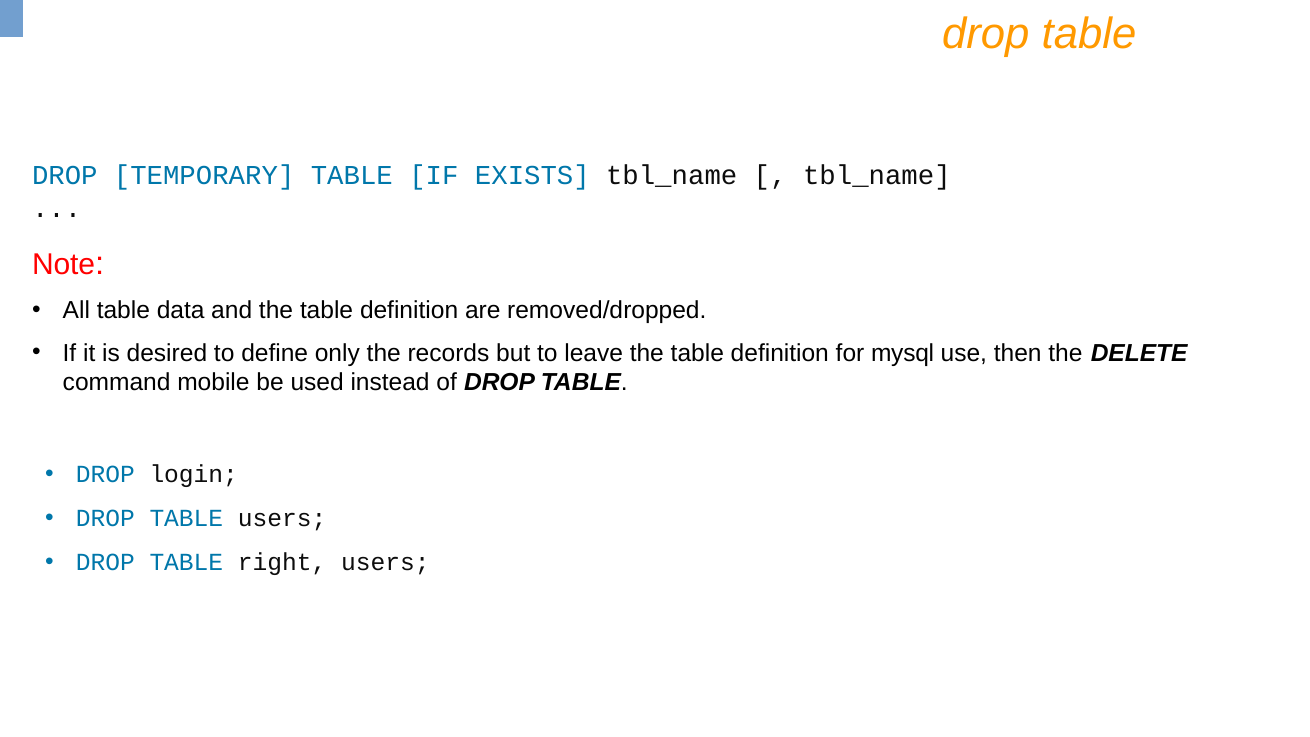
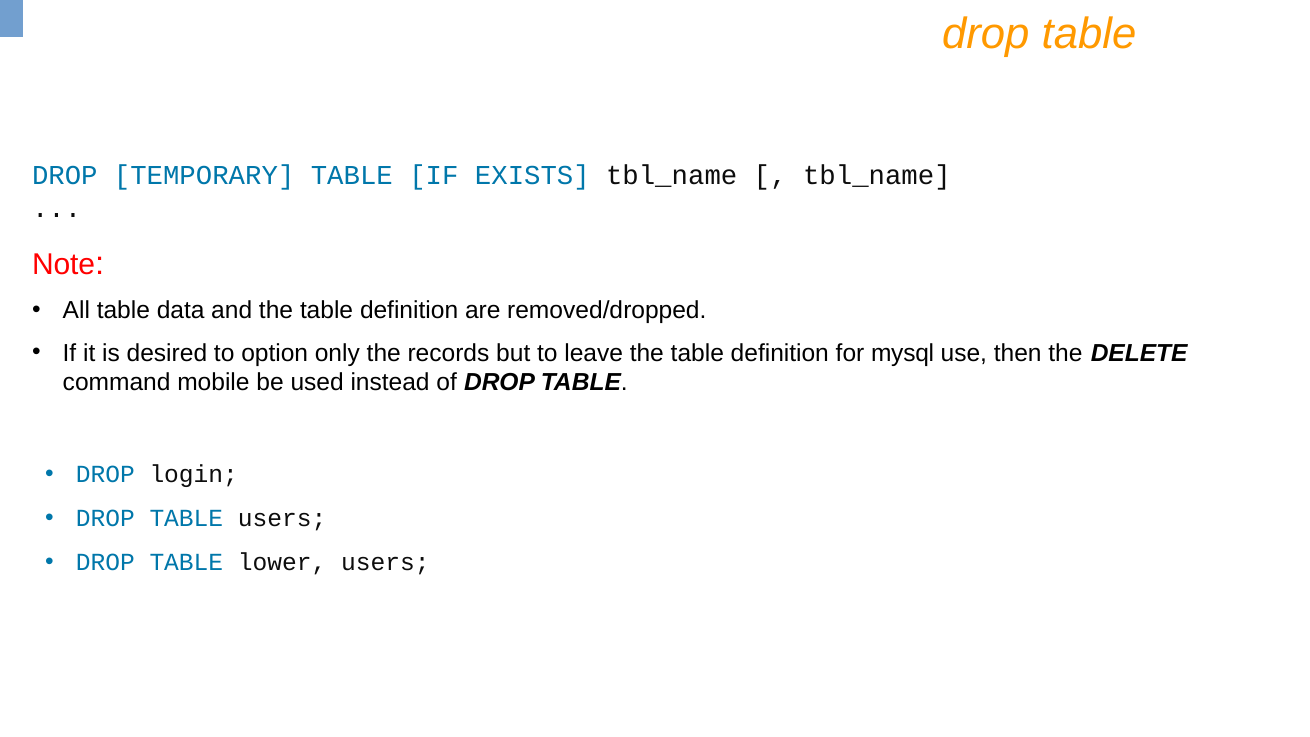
define: define -> option
right: right -> lower
